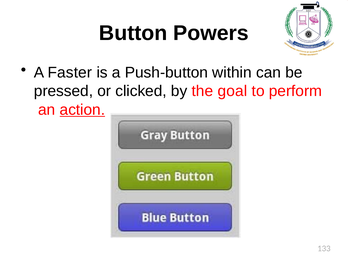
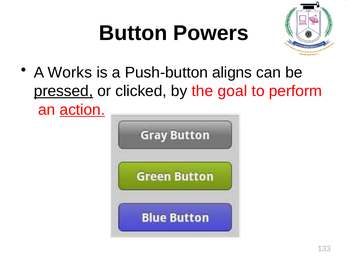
Faster: Faster -> Works
within: within -> aligns
pressed underline: none -> present
